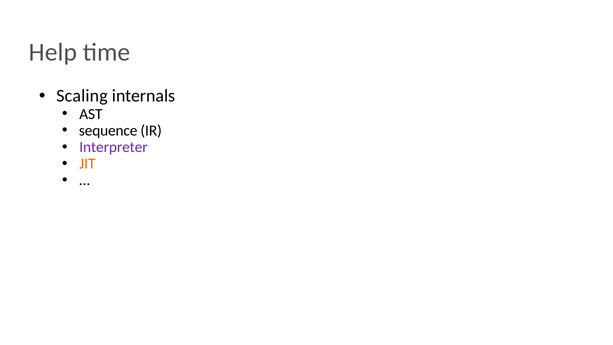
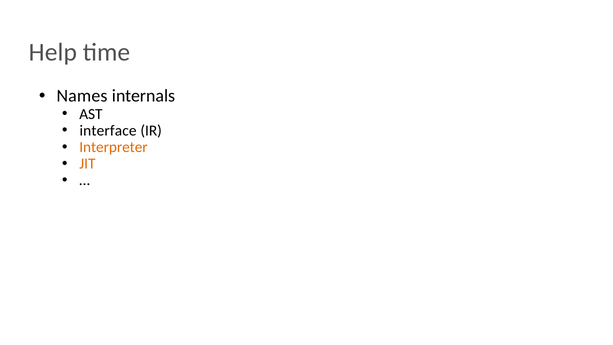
Scaling: Scaling -> Names
sequence: sequence -> interface
Interpreter colour: purple -> orange
